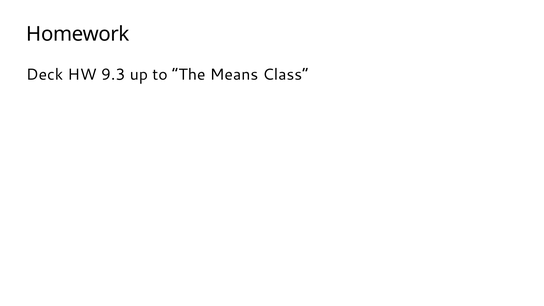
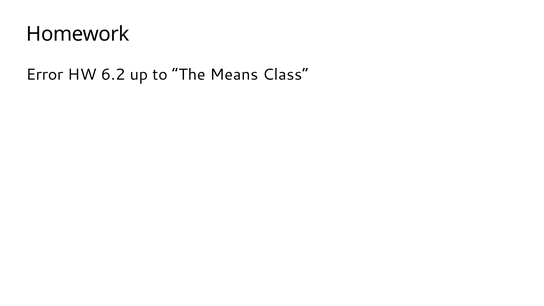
Deck: Deck -> Error
9.3: 9.3 -> 6.2
